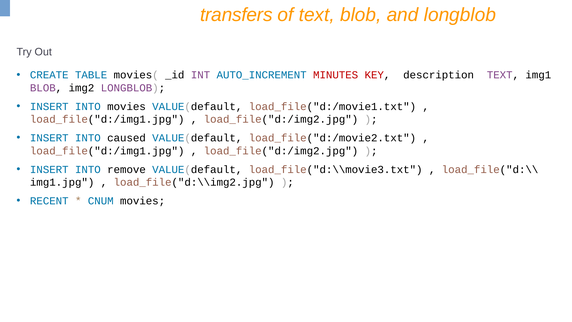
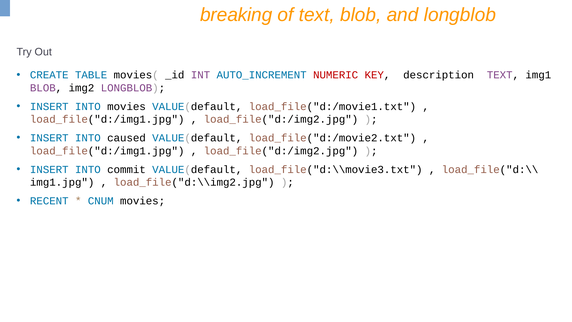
transfers: transfers -> breaking
MINUTES: MINUTES -> NUMERIC
remove: remove -> commit
